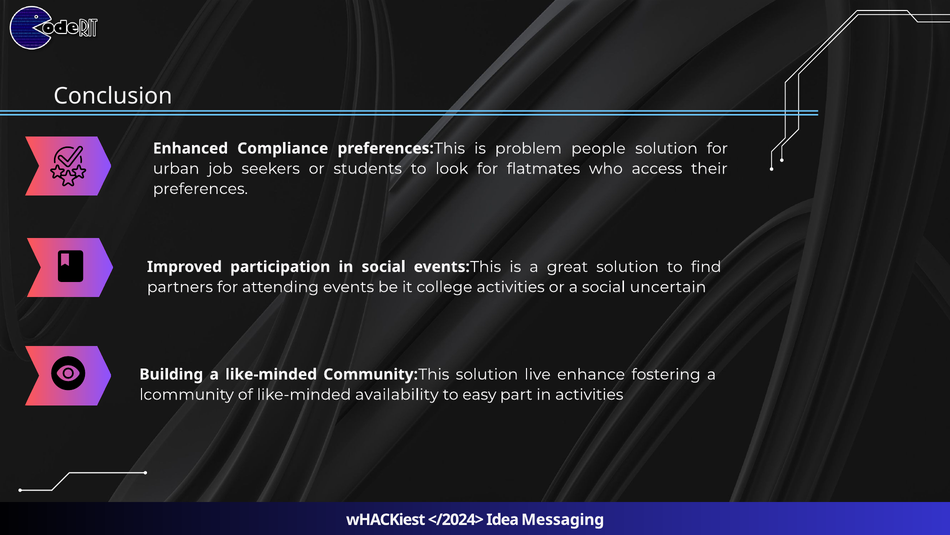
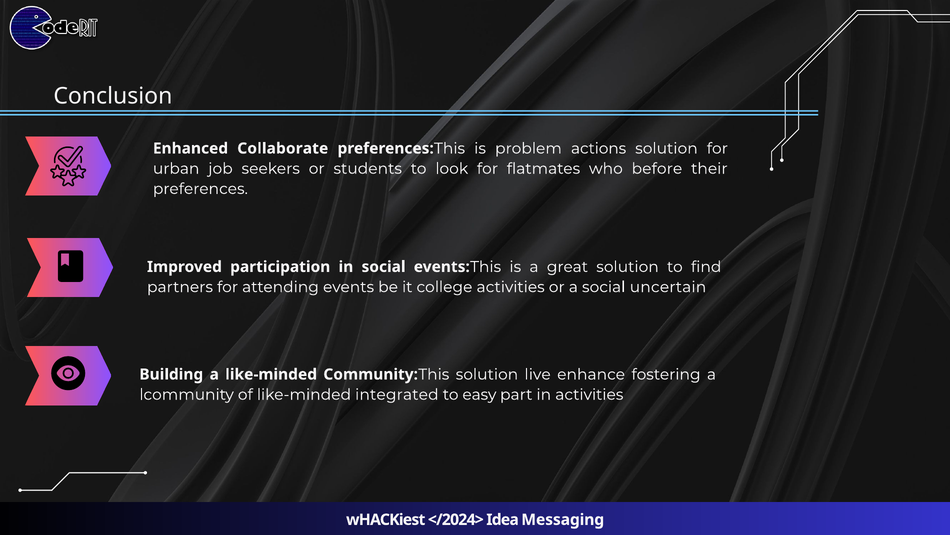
Compliance: Compliance -> Collaborate
people: people -> actions
access: access -> before
availability: availability -> integrated
